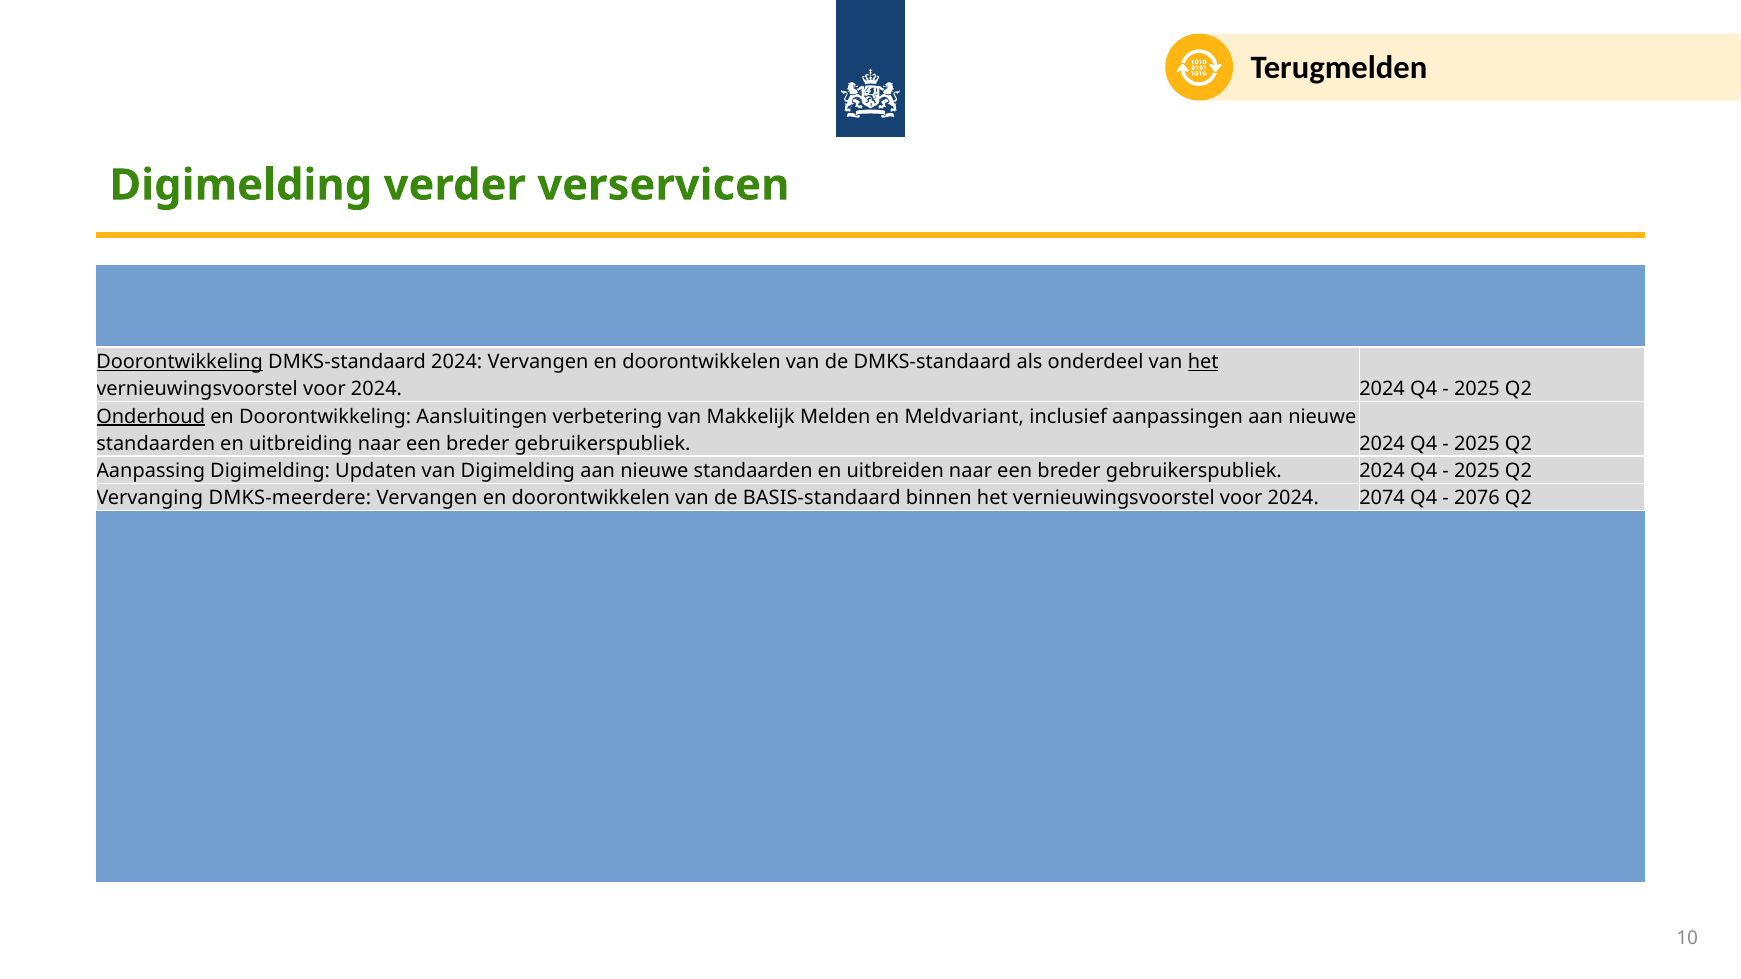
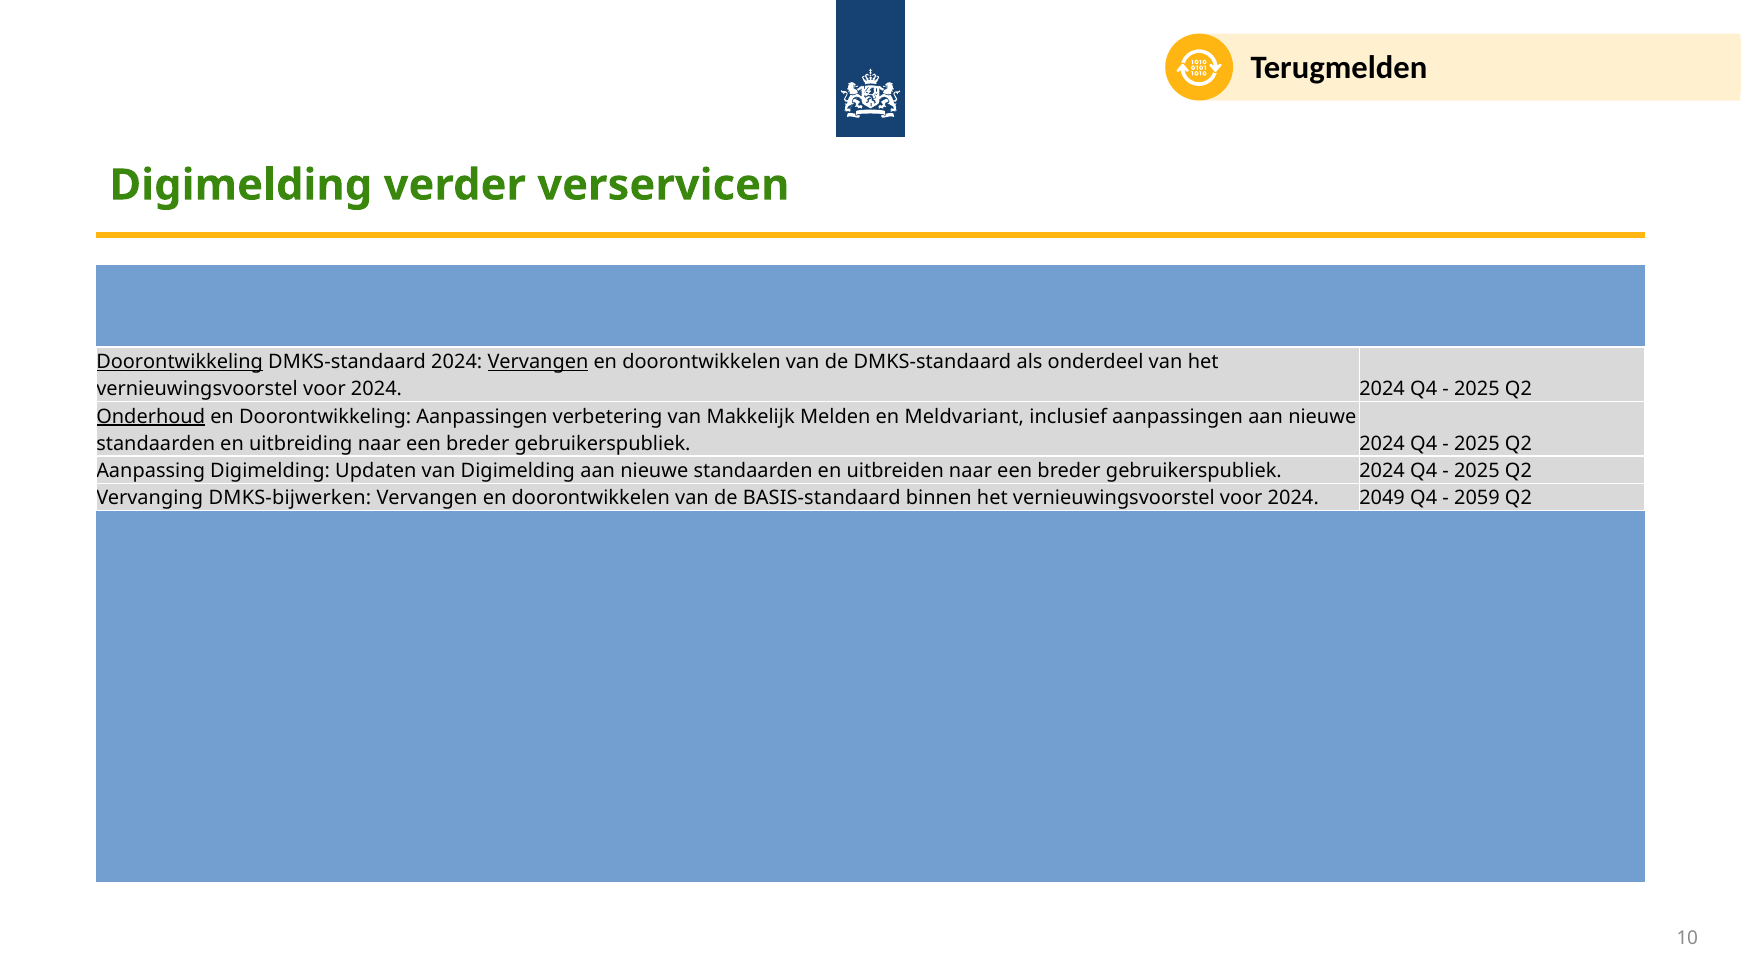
Vervangen at (538, 362) underline: none -> present
het at (1203, 362) underline: present -> none
Doorontwikkeling Aansluitingen: Aansluitingen -> Aanpassingen
DMKS-meerdere: DMKS-meerdere -> DMKS-bijwerken
2074: 2074 -> 2049
2076: 2076 -> 2059
